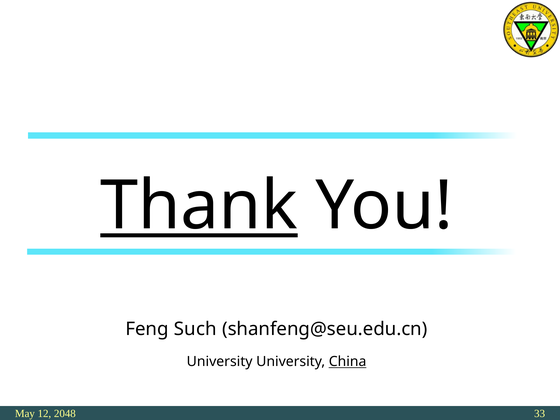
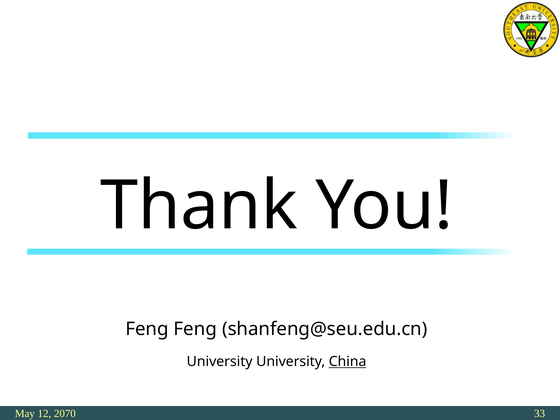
Thank underline: present -> none
Feng Such: Such -> Feng
2048: 2048 -> 2070
